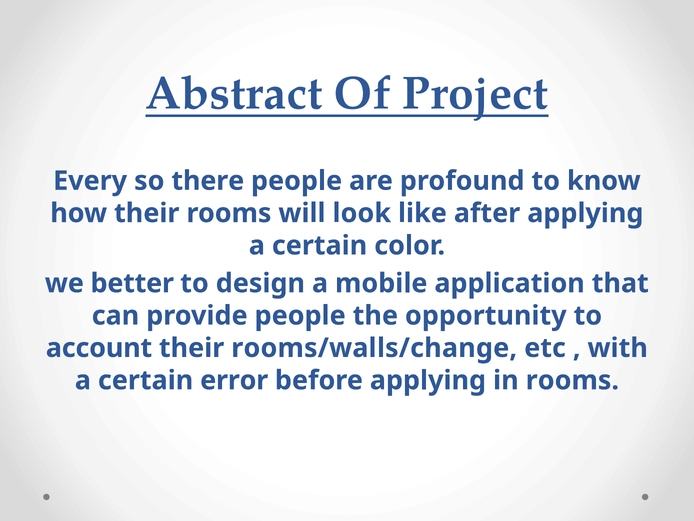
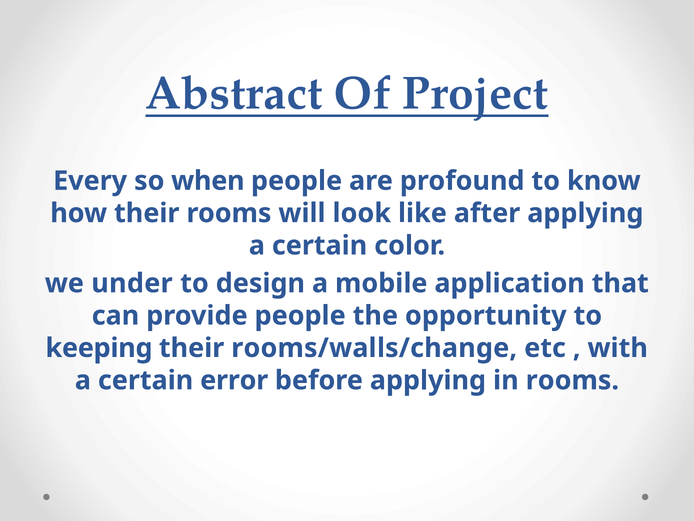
there: there -> when
better: better -> under
account: account -> keeping
